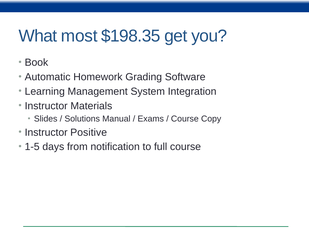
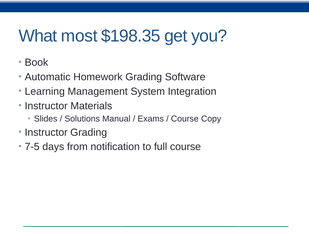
Instructor Positive: Positive -> Grading
1-5: 1-5 -> 7-5
